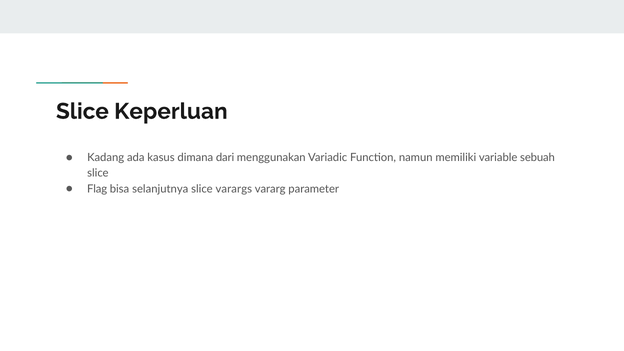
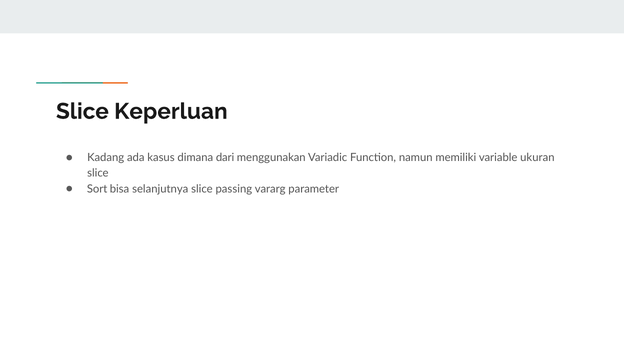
sebuah: sebuah -> ukuran
Flag: Flag -> Sort
varargs: varargs -> passing
